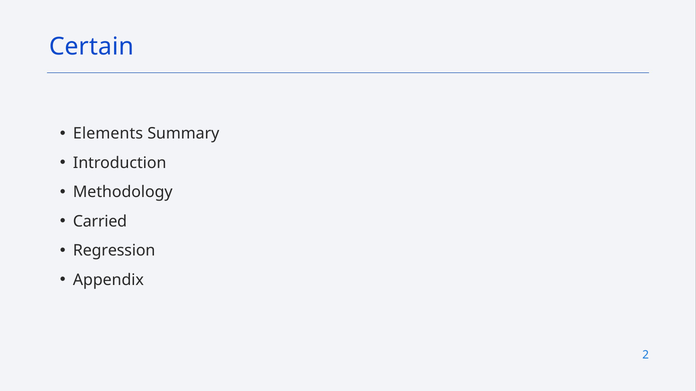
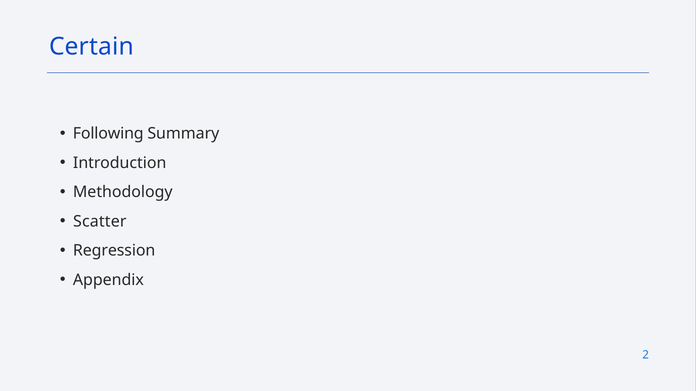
Elements: Elements -> Following
Carried: Carried -> Scatter
